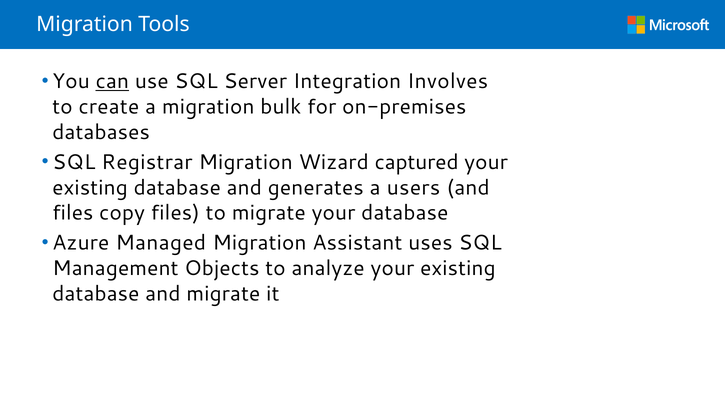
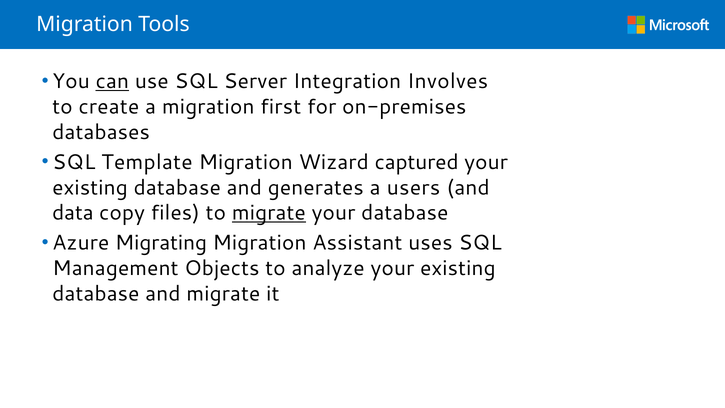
bulk: bulk -> first
Registrar: Registrar -> Template
files at (73, 213): files -> data
migrate at (269, 213) underline: none -> present
Managed: Managed -> Migrating
